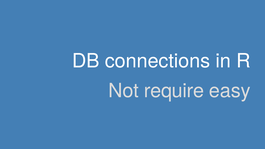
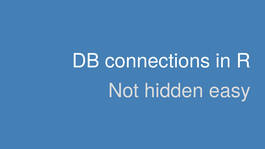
require: require -> hidden
